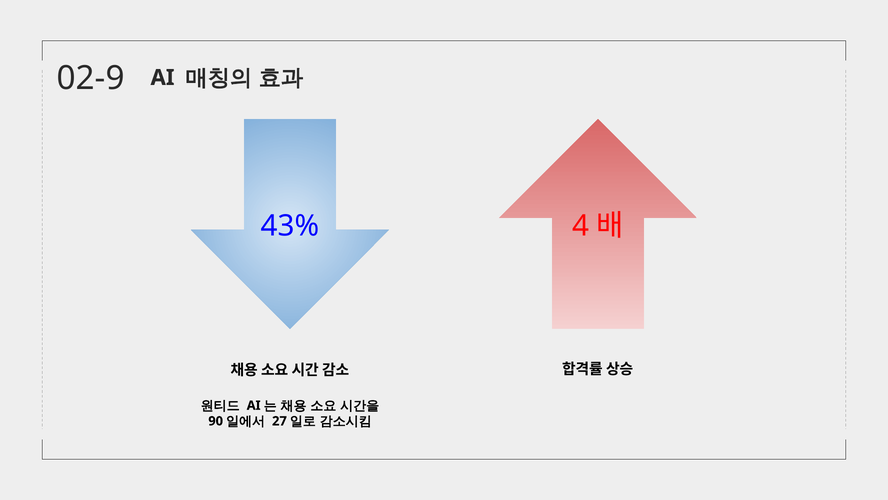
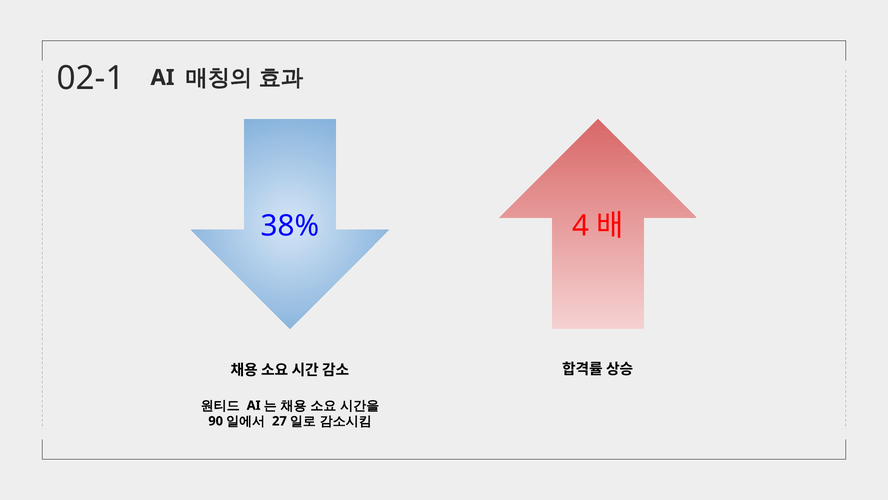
02-9: 02-9 -> 02-1
43%: 43% -> 38%
